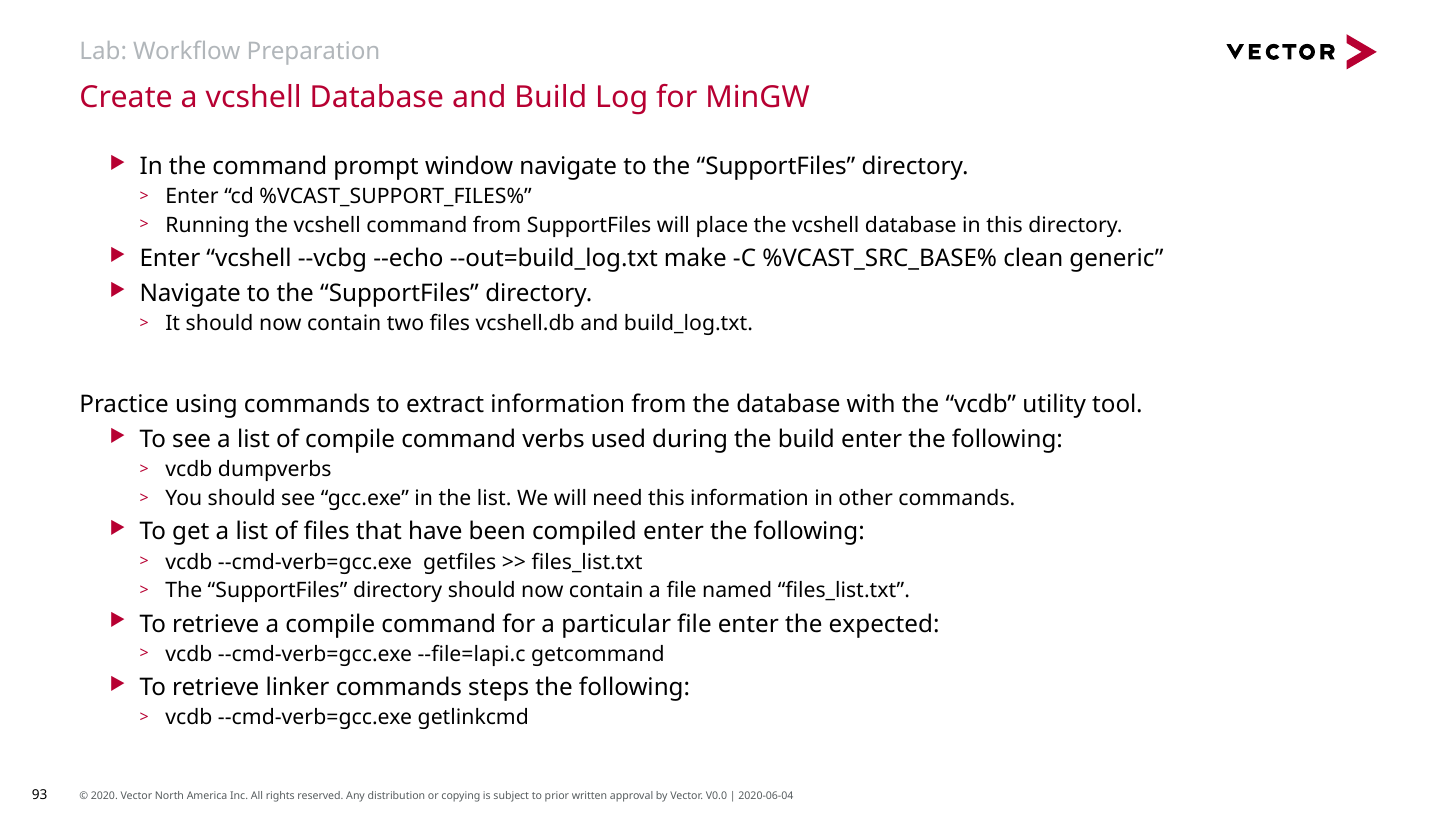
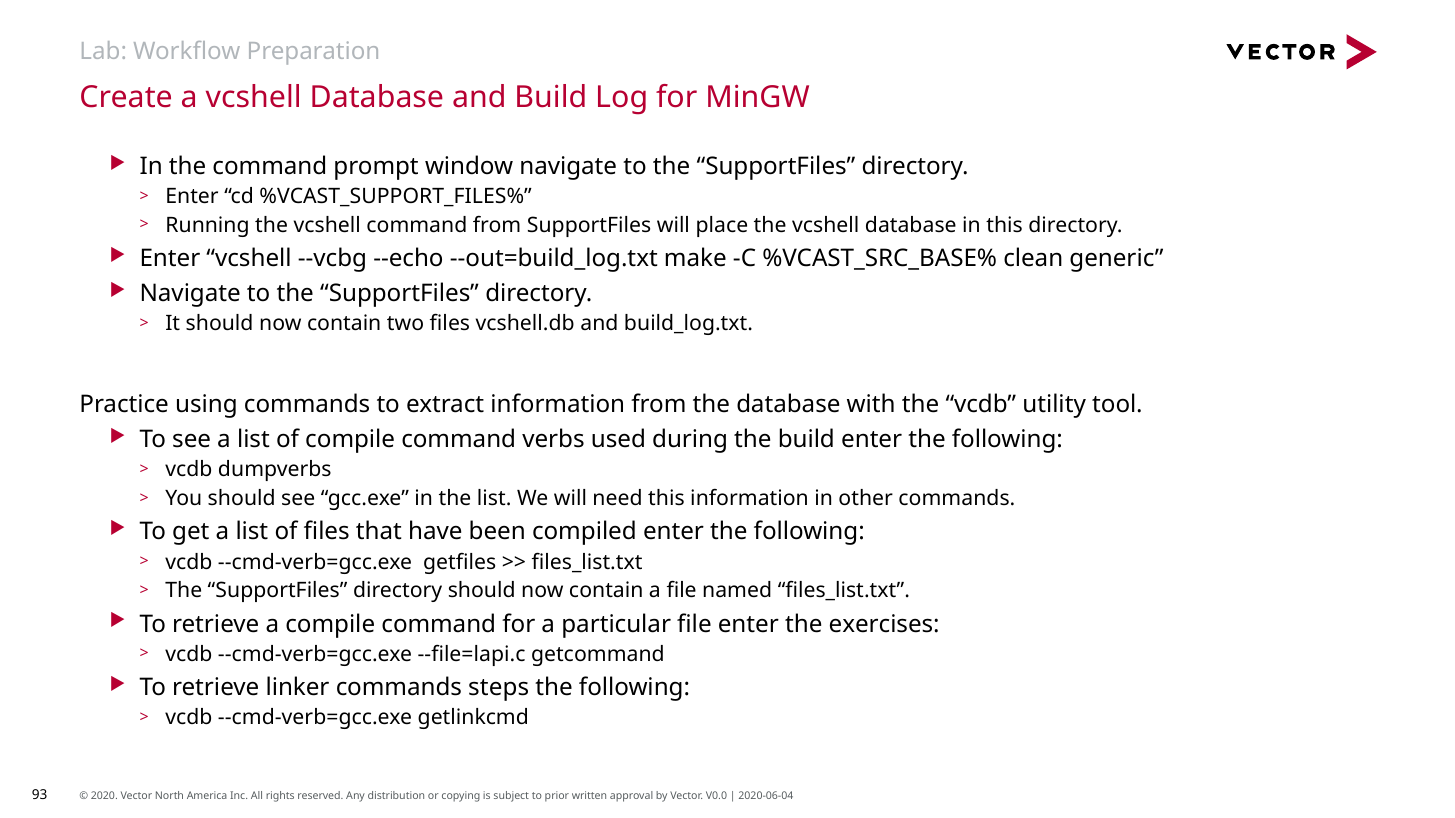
expected: expected -> exercises
